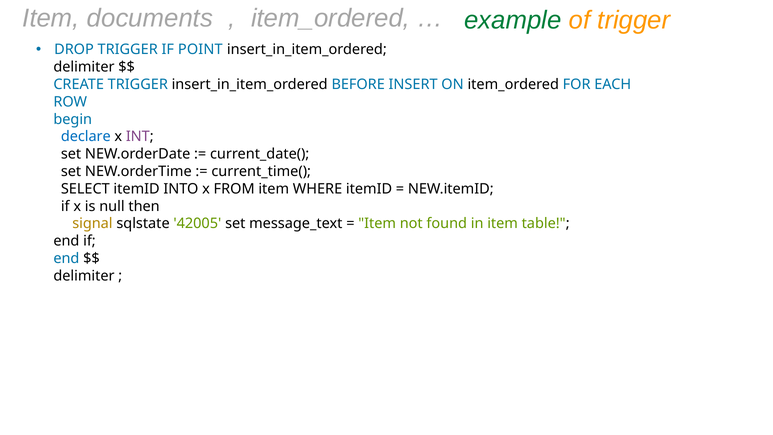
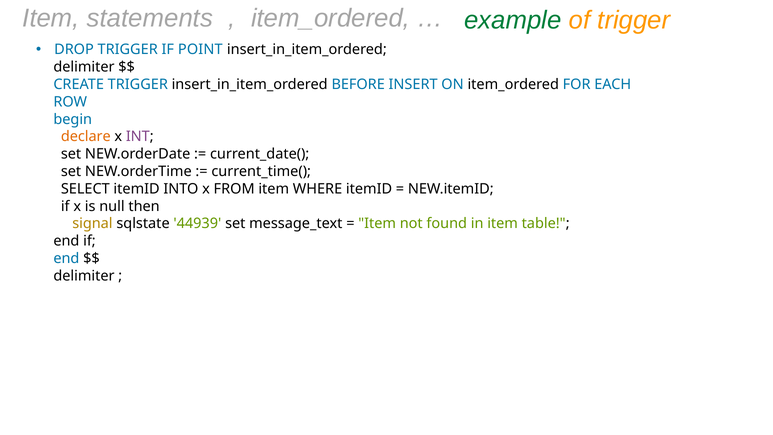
documents: documents -> statements
declare colour: blue -> orange
42005: 42005 -> 44939
